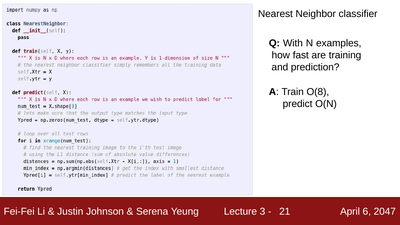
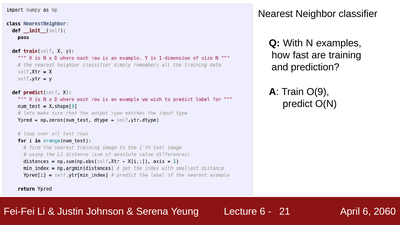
O(8: O(8 -> O(9
Lecture 3: 3 -> 6
2047: 2047 -> 2060
